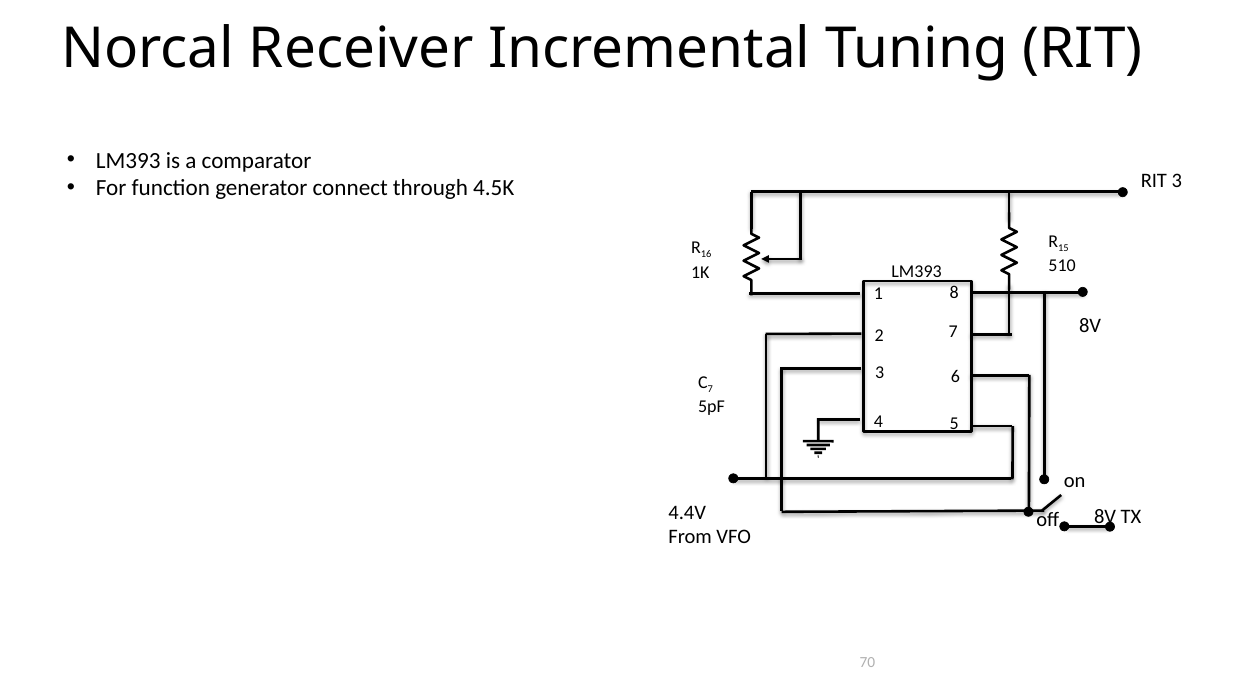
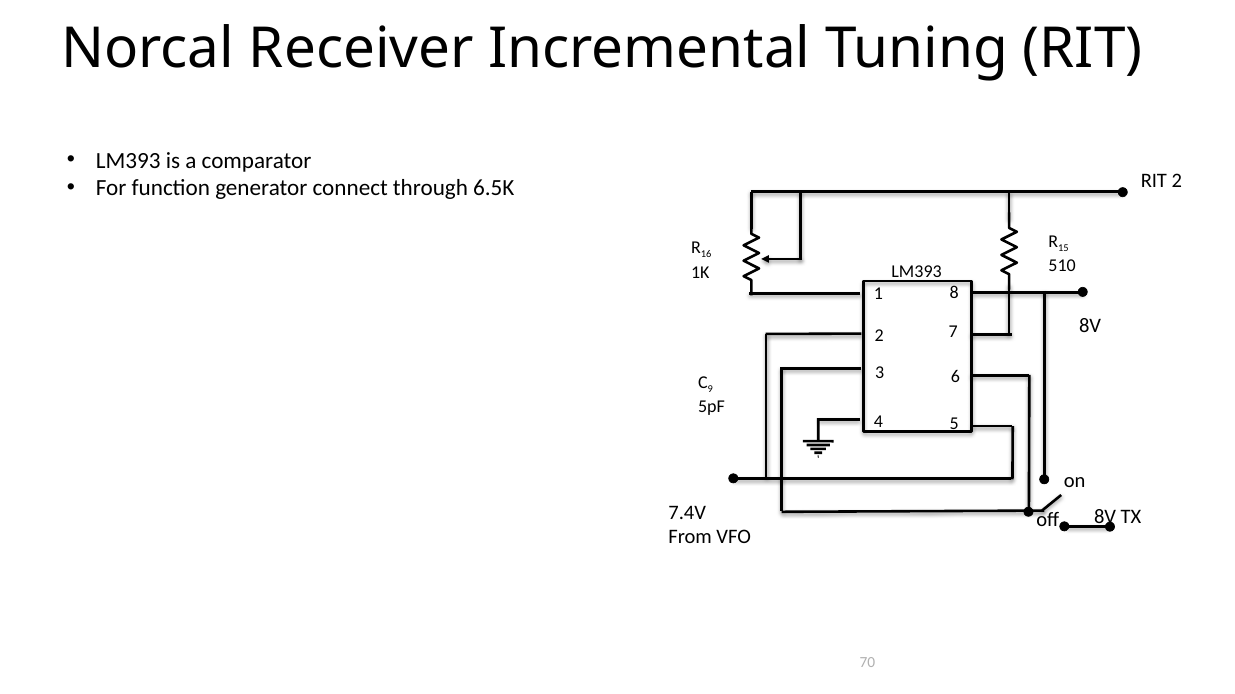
RIT 3: 3 -> 2
4.5K: 4.5K -> 6.5K
7 at (710, 390): 7 -> 9
4.4V: 4.4V -> 7.4V
